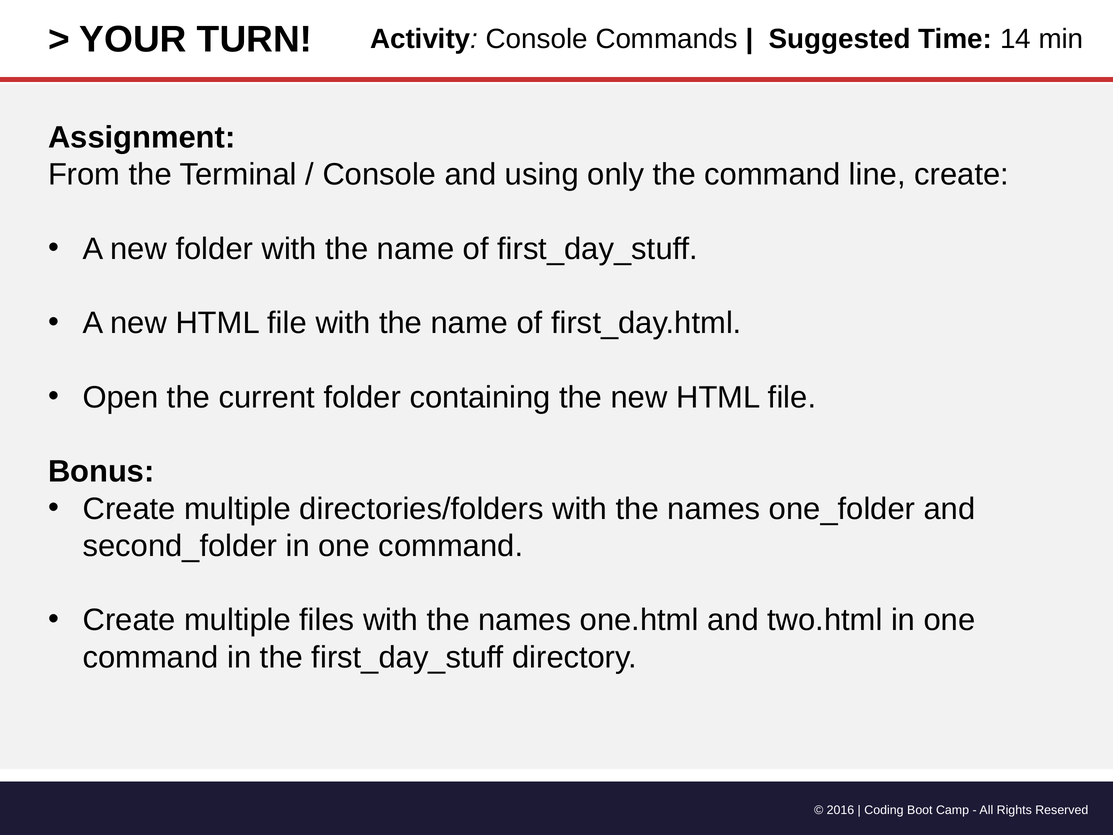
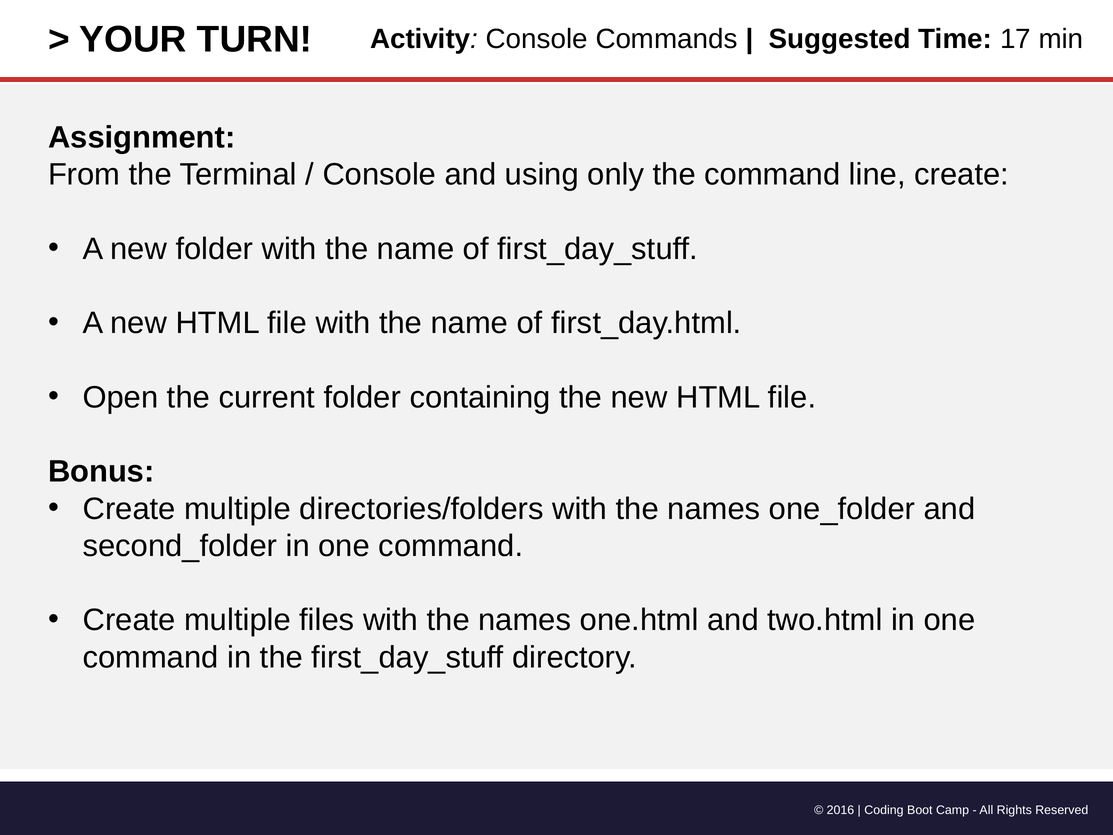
14: 14 -> 17
